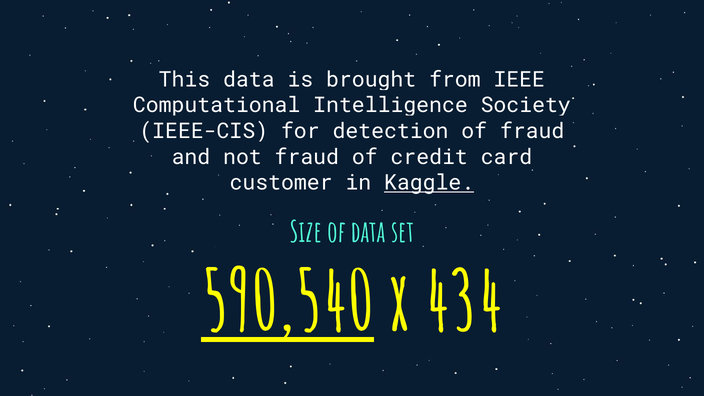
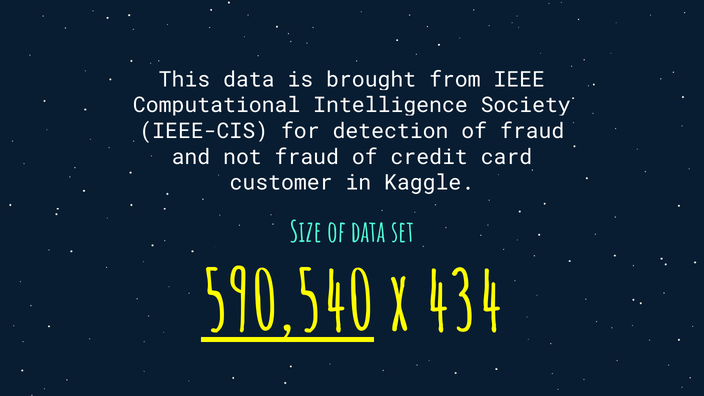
Kaggle underline: present -> none
